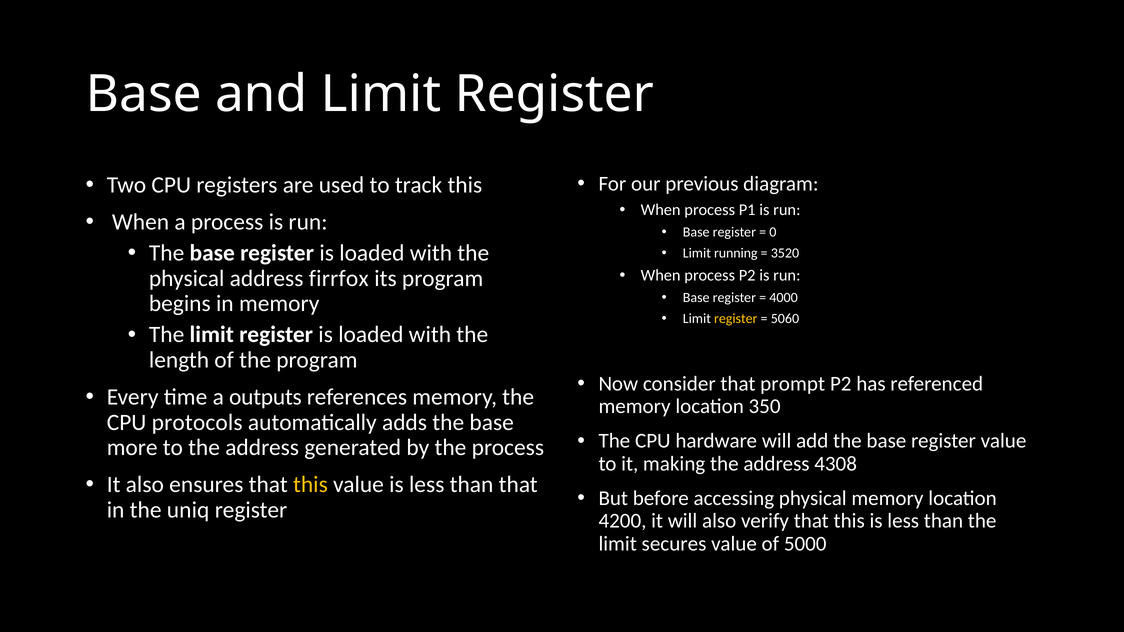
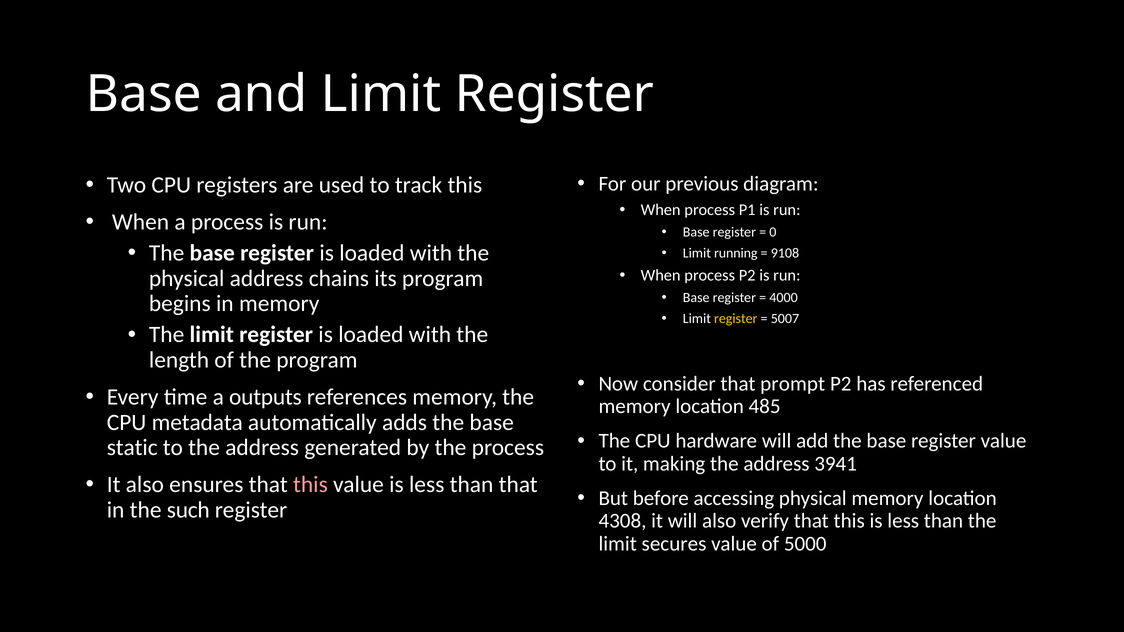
3520: 3520 -> 9108
firrfox: firrfox -> chains
5060: 5060 -> 5007
350: 350 -> 485
protocols: protocols -> metadata
more: more -> static
4308: 4308 -> 3941
this at (310, 485) colour: yellow -> pink
uniq: uniq -> such
4200: 4200 -> 4308
